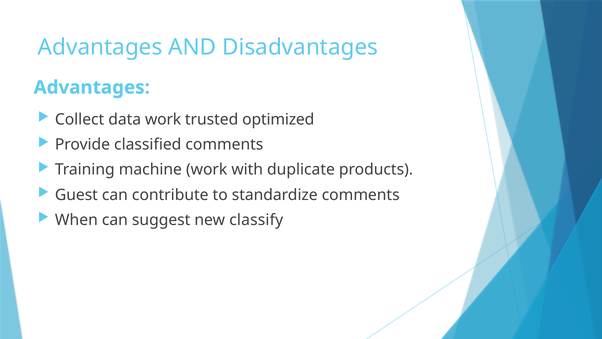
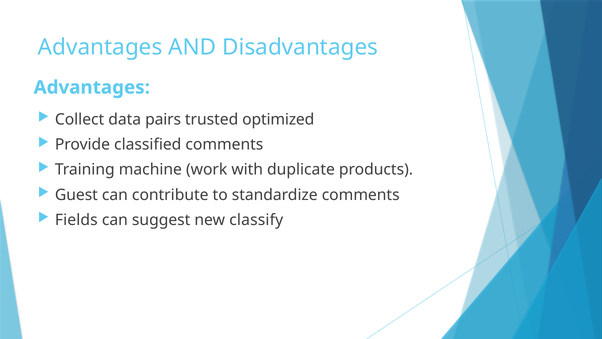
data work: work -> pairs
When: When -> Fields
